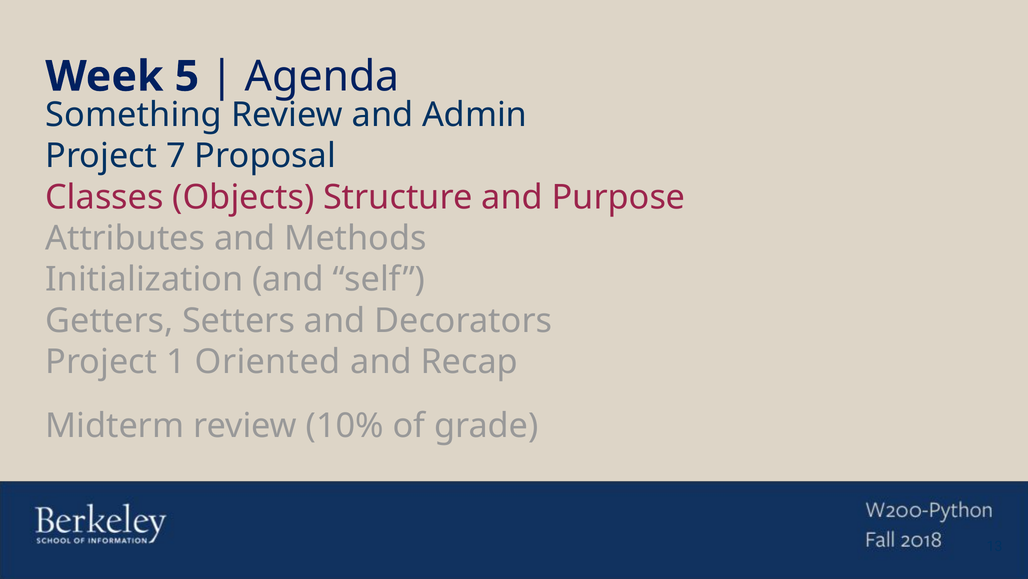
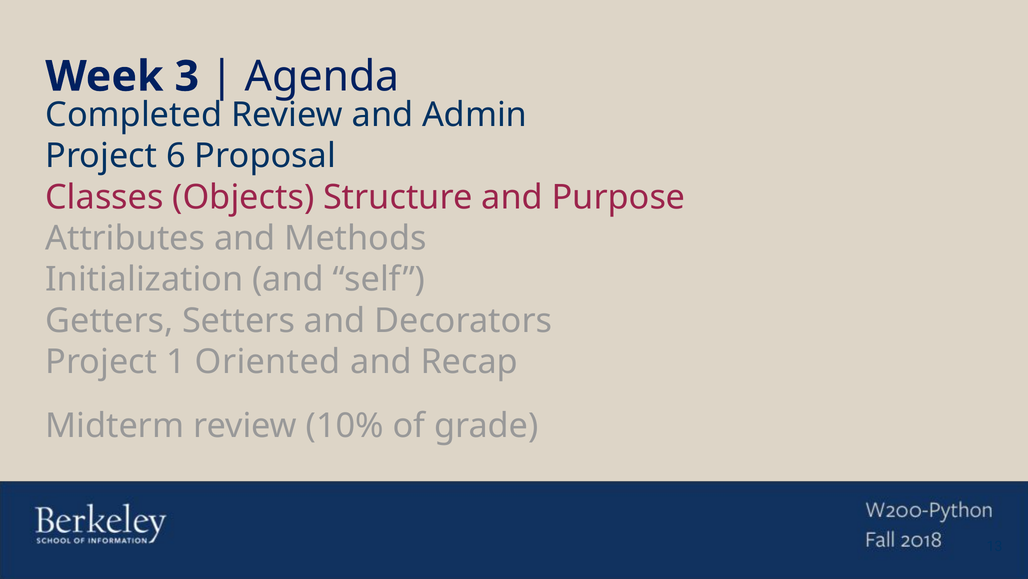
5: 5 -> 3
Something: Something -> Completed
7: 7 -> 6
